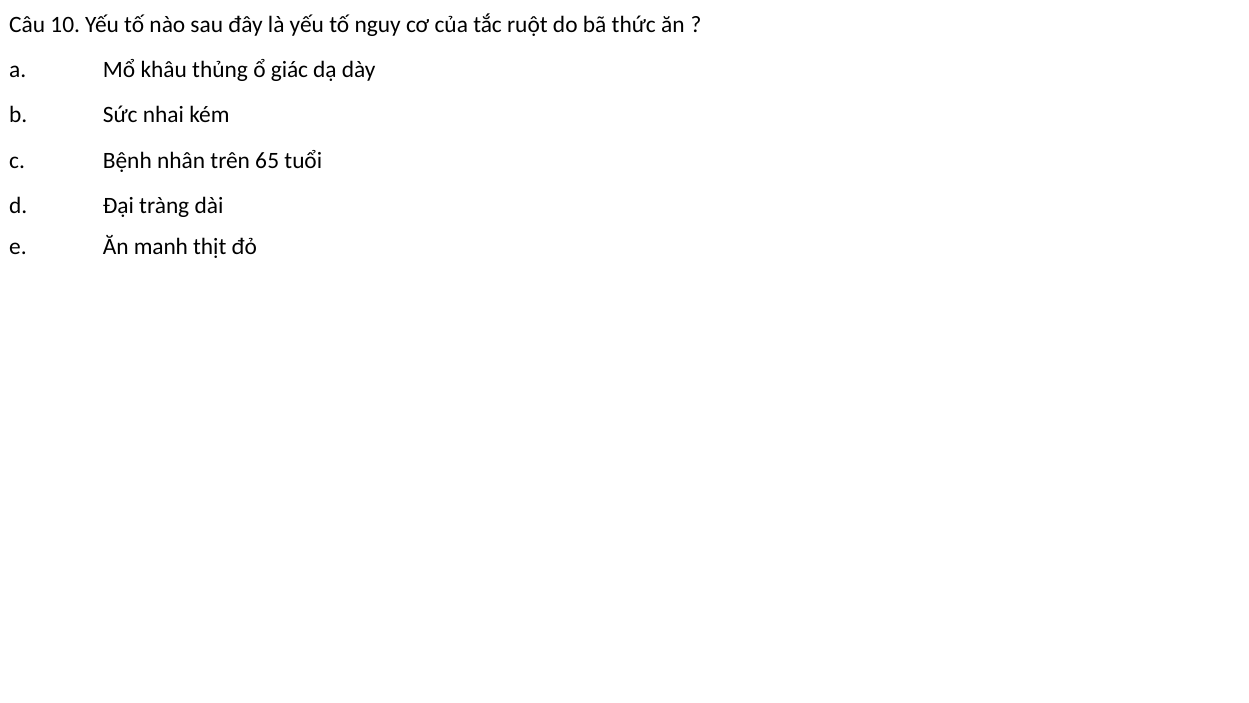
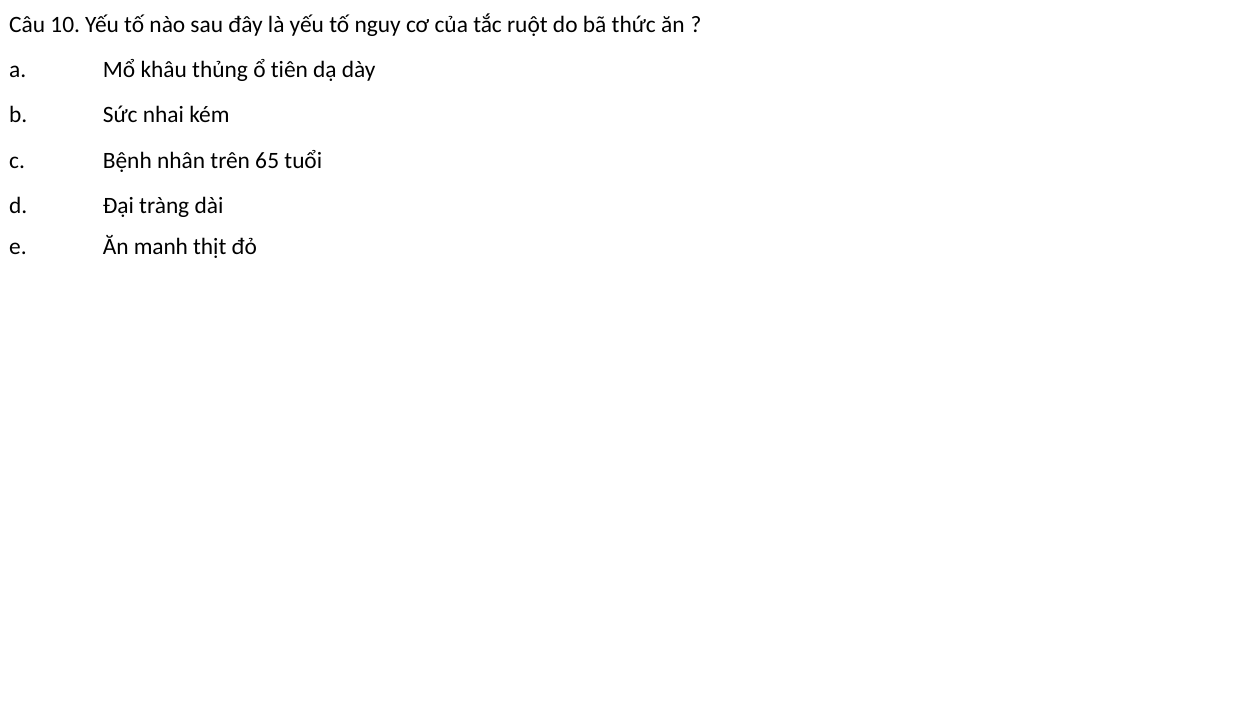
giác: giác -> tiên
